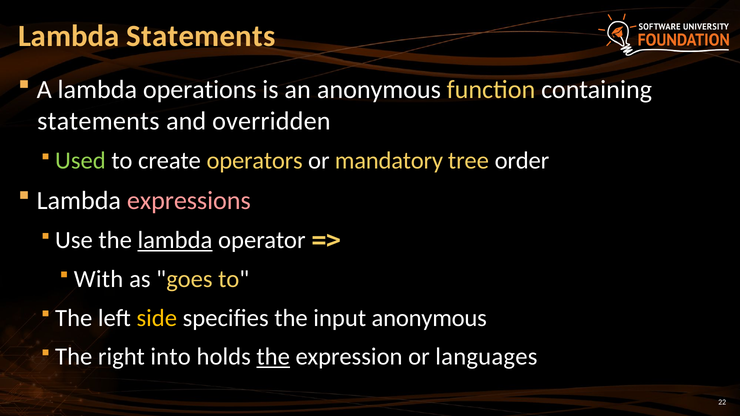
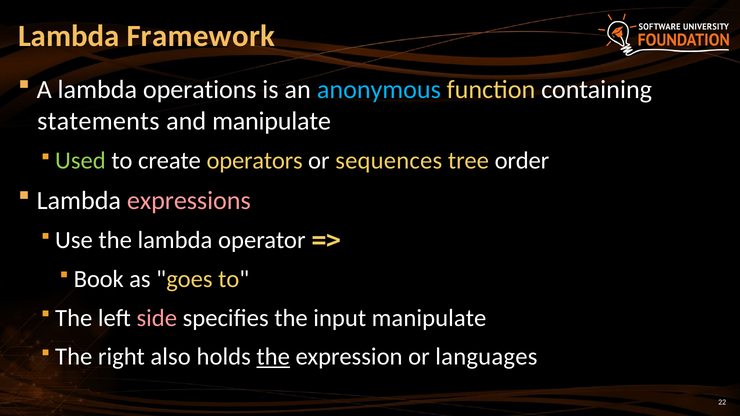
Lambda Statements: Statements -> Framework
anonymous at (379, 90) colour: white -> light blue
and overridden: overridden -> manipulate
mandatory: mandatory -> sequences
lambda at (175, 240) underline: present -> none
With: With -> Book
side colour: yellow -> pink
input anonymous: anonymous -> manipulate
into: into -> also
